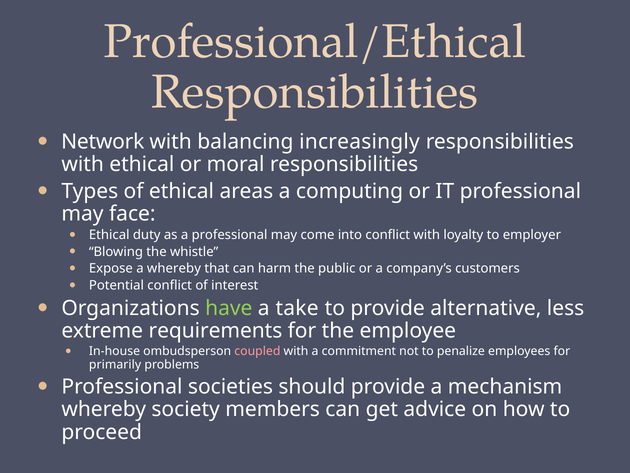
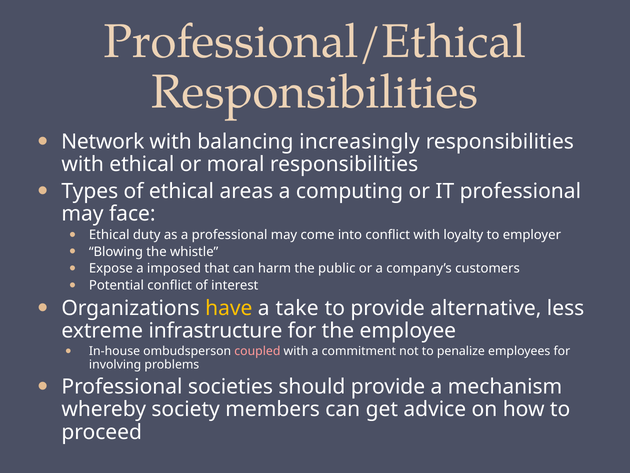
a whereby: whereby -> imposed
have colour: light green -> yellow
requirements: requirements -> infrastructure
primarily: primarily -> involving
